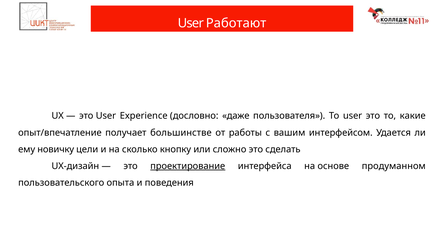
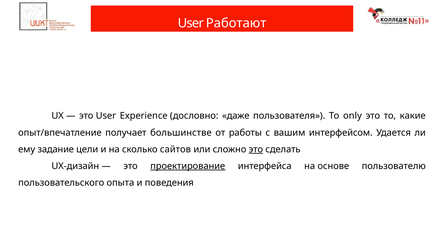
То user: user -> only
новичку: новичку -> задание
кнопку: кнопку -> сайтов
это at (256, 149) underline: none -> present
продуманном: продуманном -> пользователю
